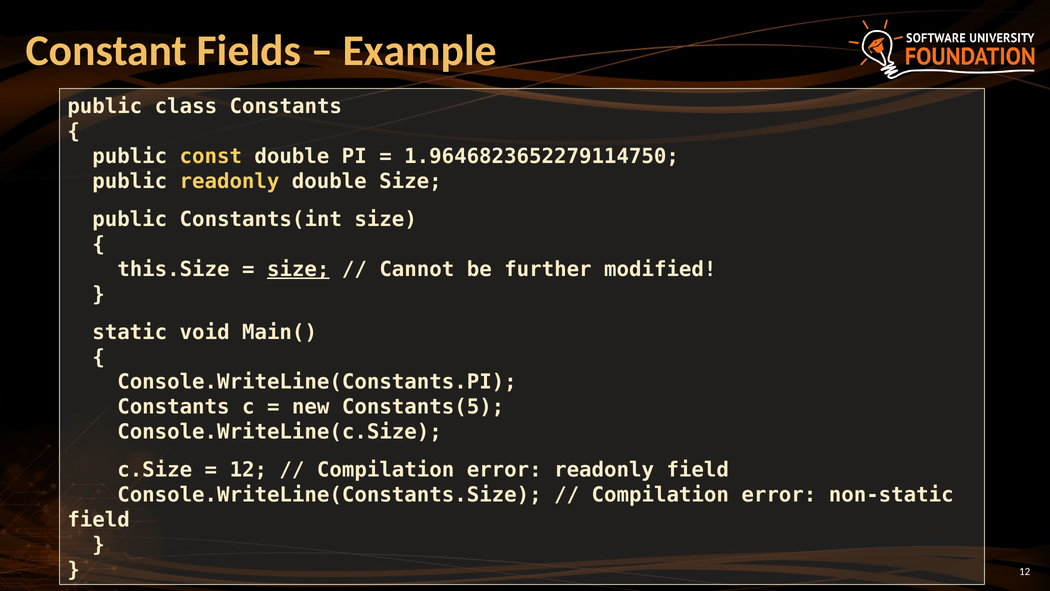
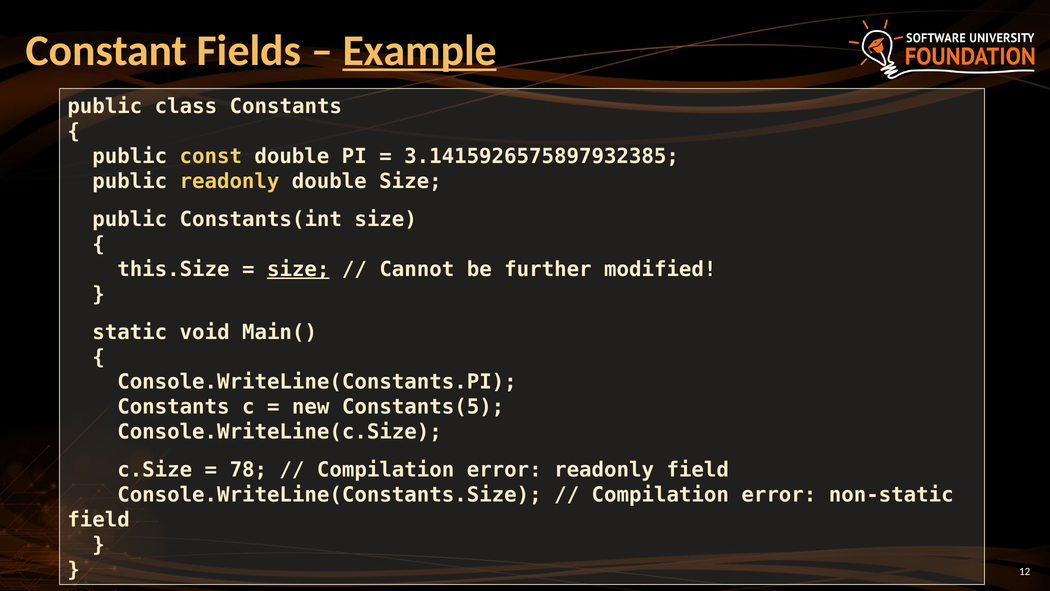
Example underline: none -> present
1.9646823652279114750: 1.9646823652279114750 -> 3.1415926575897932385
12 at (248, 470): 12 -> 78
